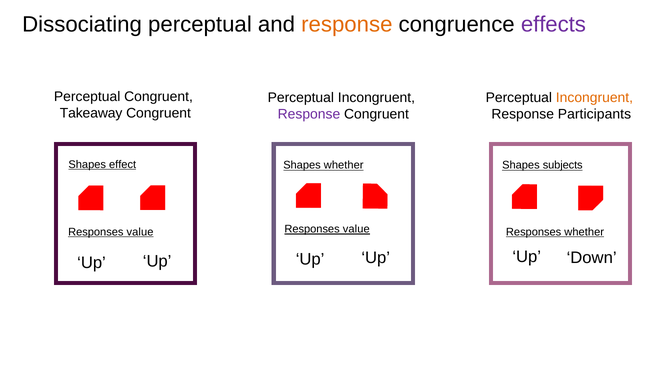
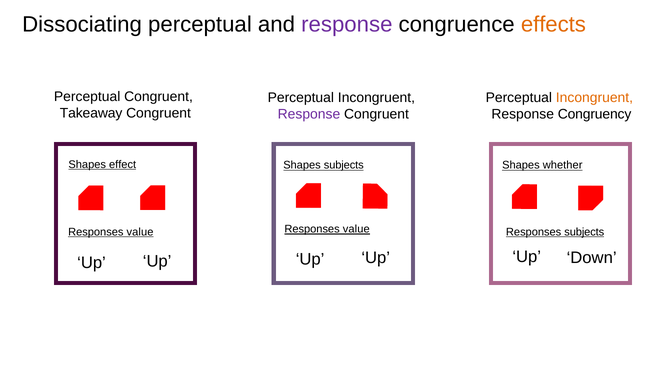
response at (347, 24) colour: orange -> purple
effects colour: purple -> orange
Participants: Participants -> Congruency
Shapes whether: whether -> subjects
subjects: subjects -> whether
Responses whether: whether -> subjects
